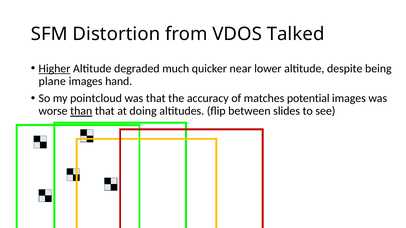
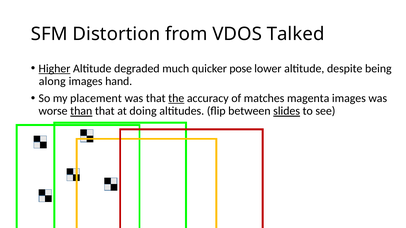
near: near -> pose
plane: plane -> along
pointcloud: pointcloud -> placement
the underline: none -> present
potential: potential -> magenta
slides underline: none -> present
